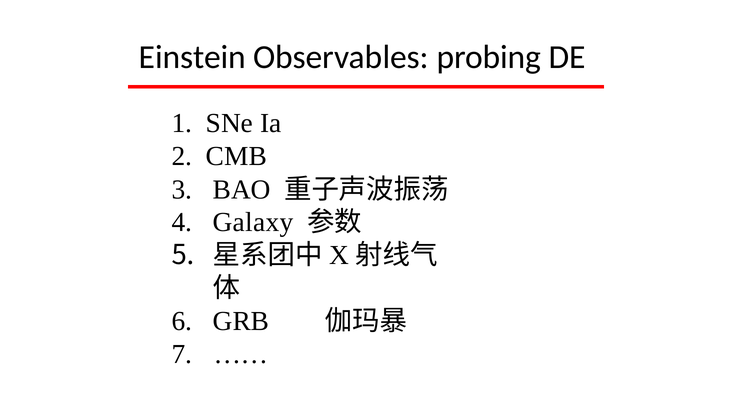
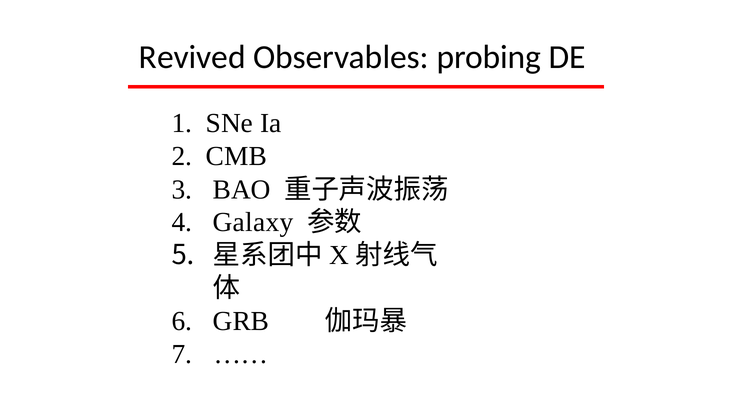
Einstein: Einstein -> Revived
